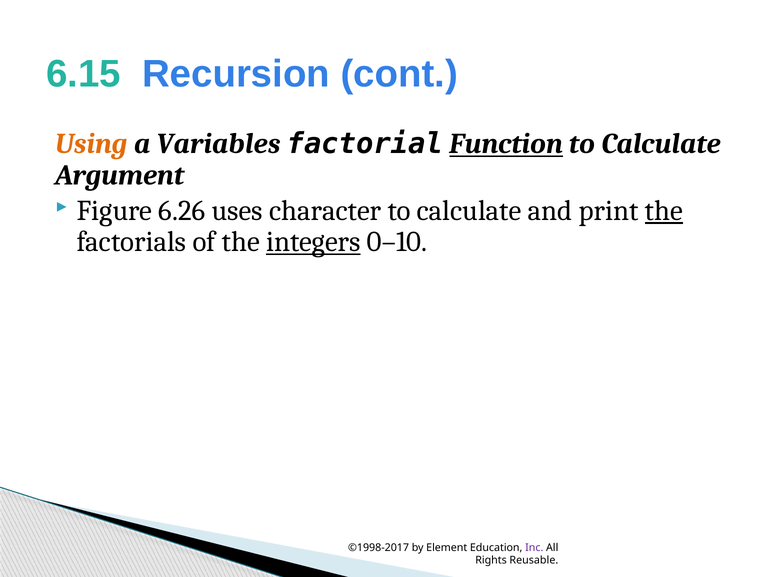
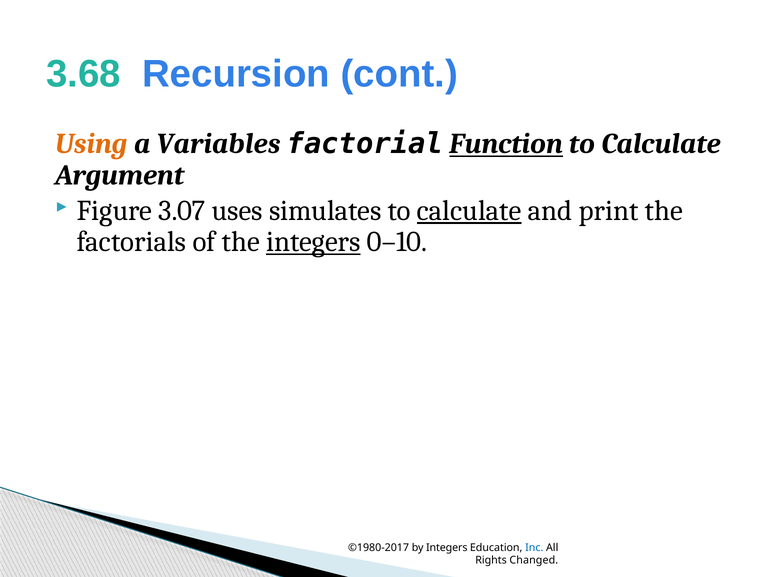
6.15: 6.15 -> 3.68
6.26: 6.26 -> 3.07
character: character -> simulates
calculate at (469, 210) underline: none -> present
the at (664, 210) underline: present -> none
©1998-2017: ©1998-2017 -> ©1980-2017
by Element: Element -> Integers
Inc colour: purple -> blue
Reusable: Reusable -> Changed
